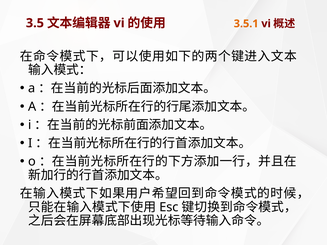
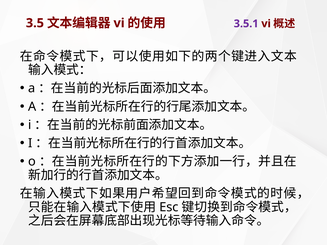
3.5.1 colour: orange -> purple
